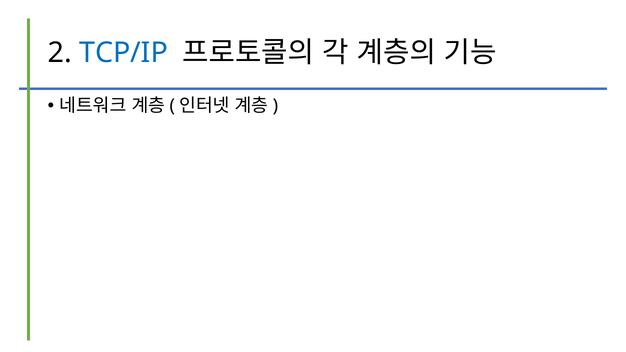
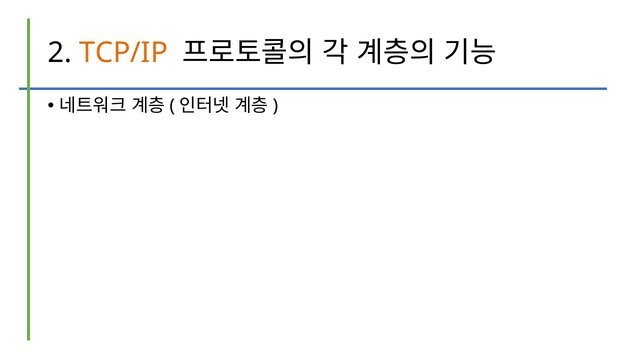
TCP/IP colour: blue -> orange
